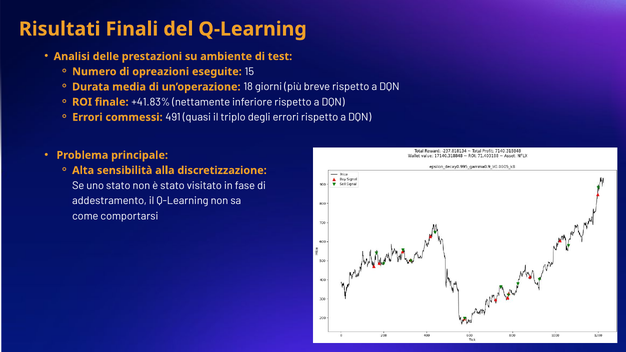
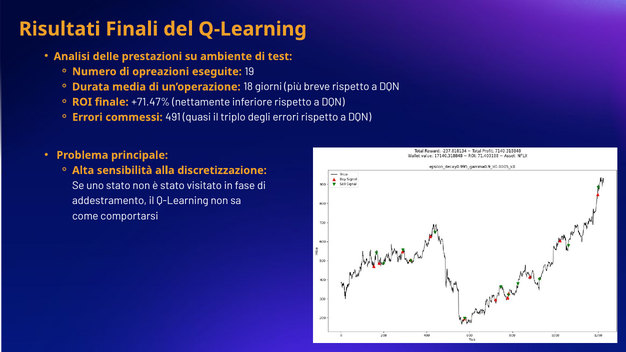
15: 15 -> 19
+41.83%: +41.83% -> +71.47%
